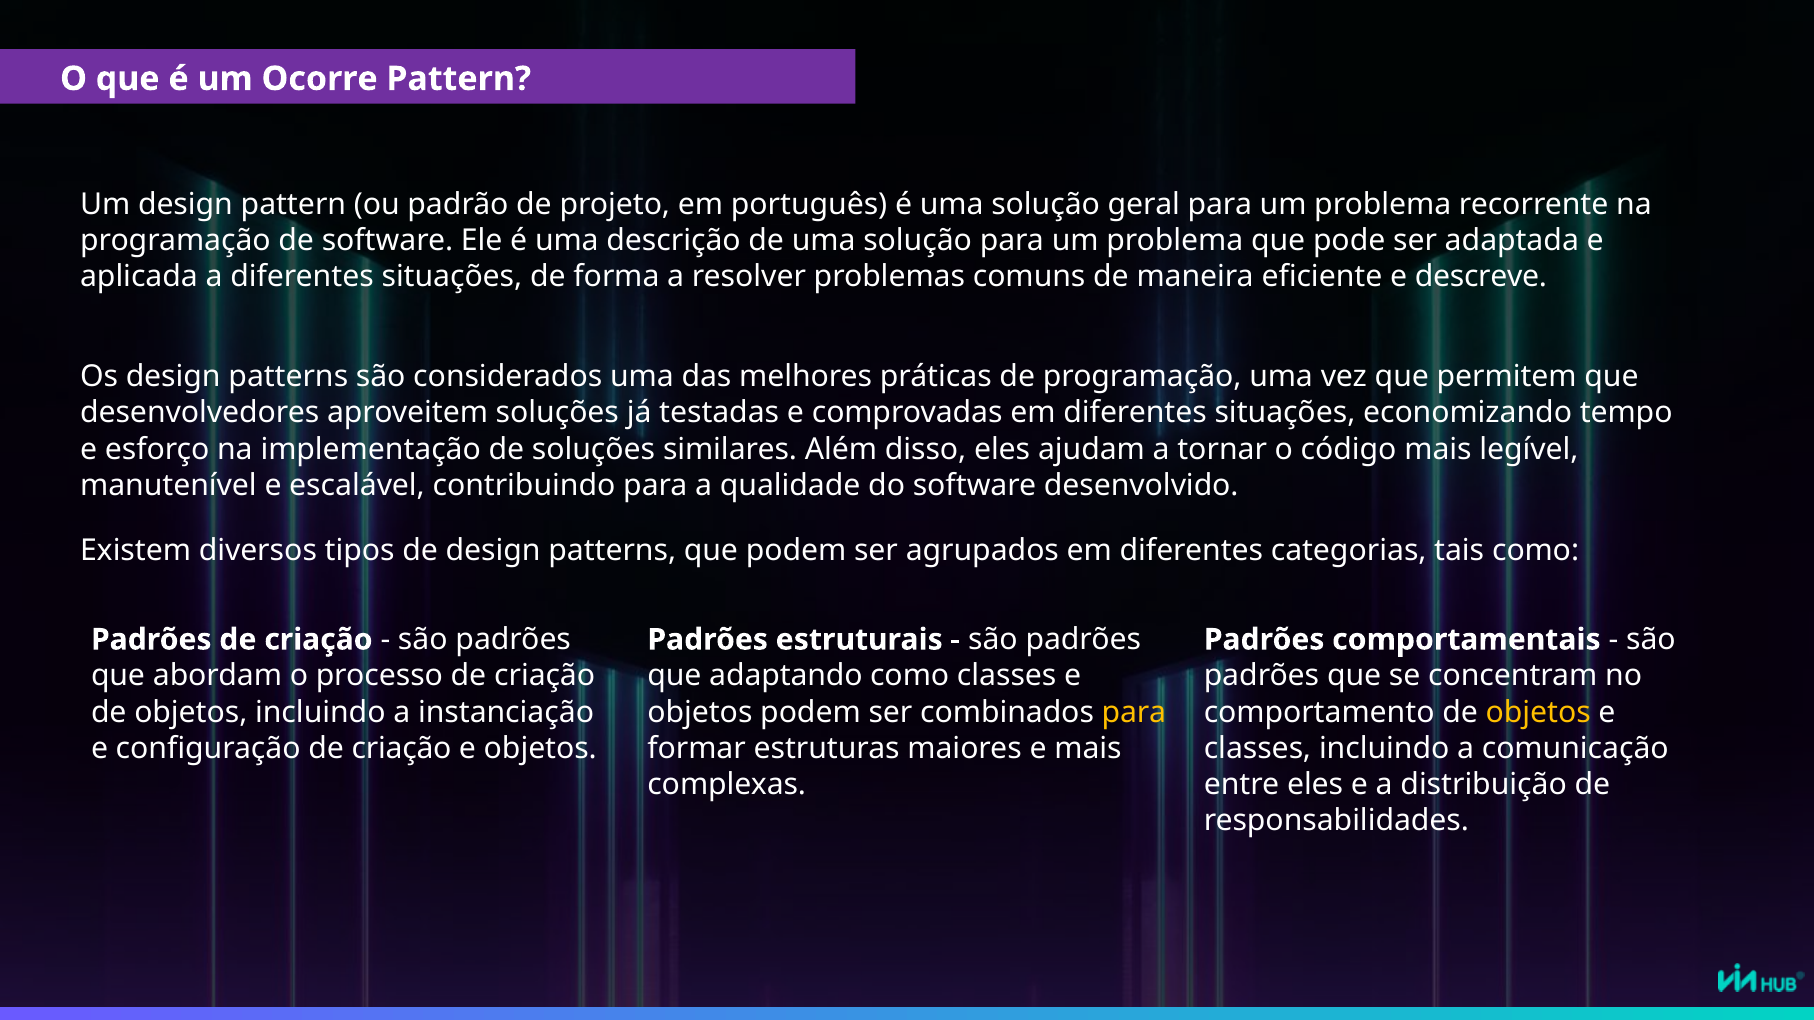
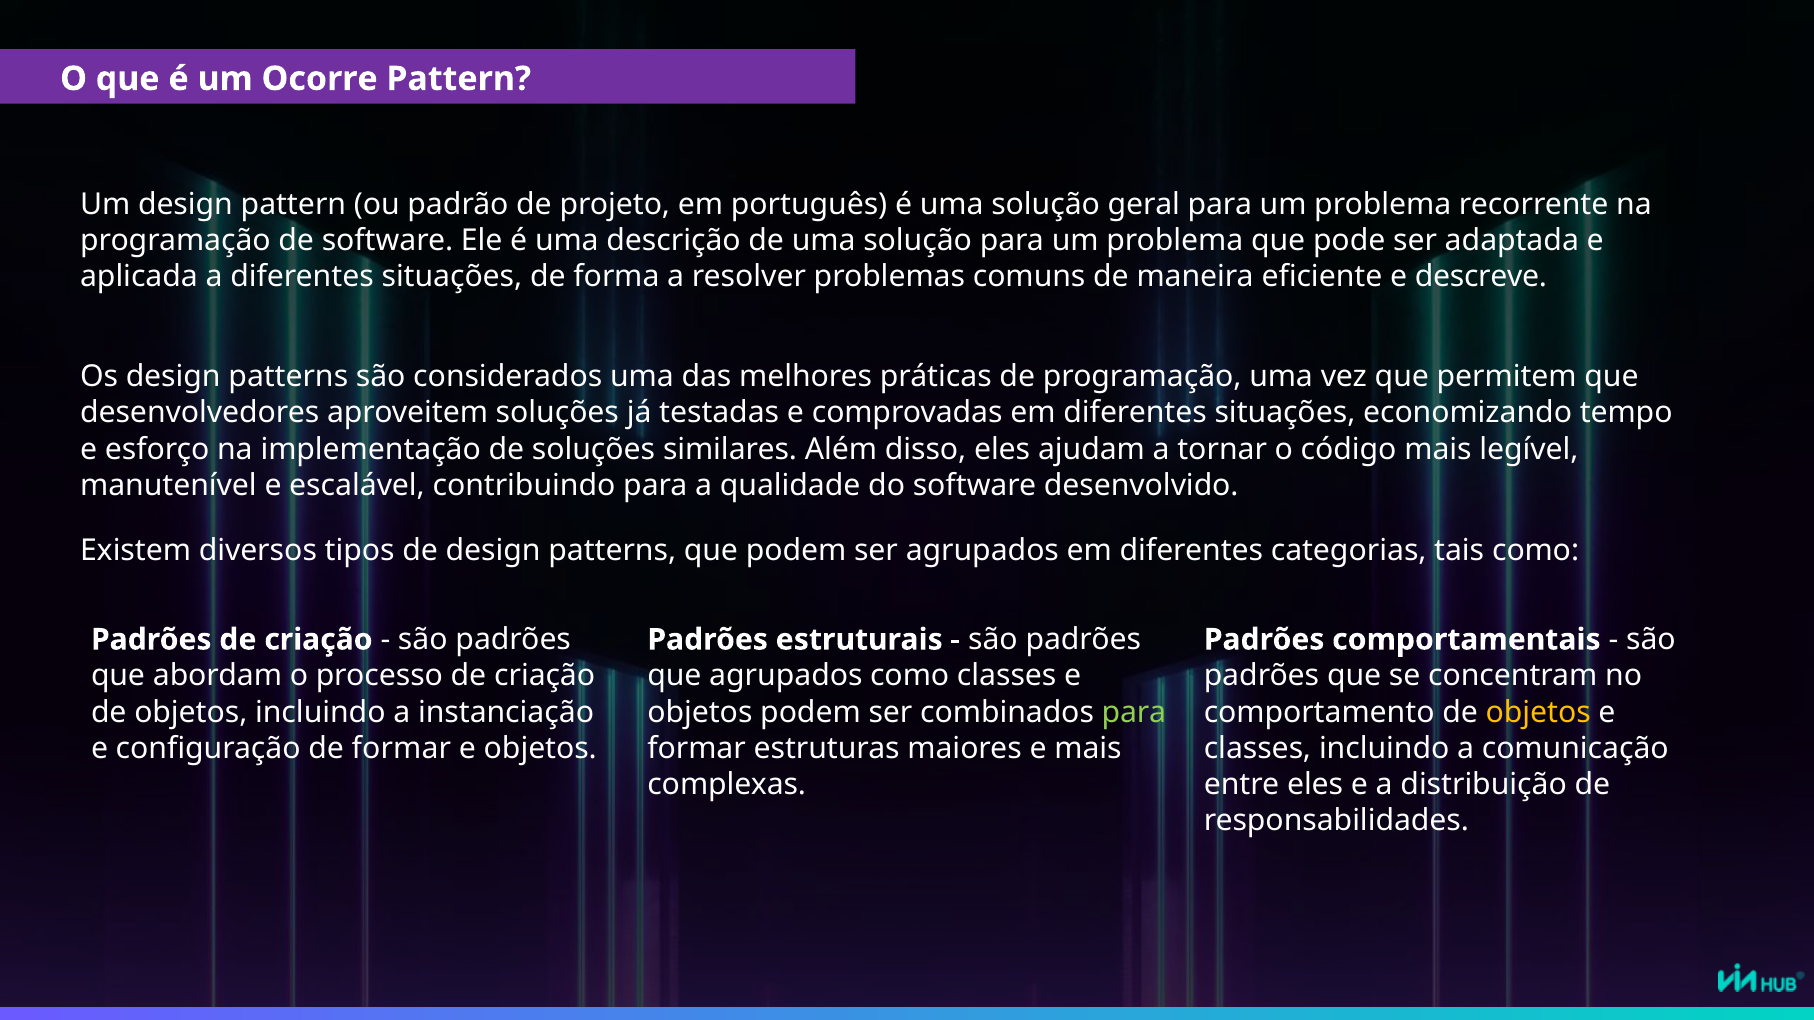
que adaptando: adaptando -> agrupados
para at (1134, 712) colour: yellow -> light green
configuração de criação: criação -> formar
